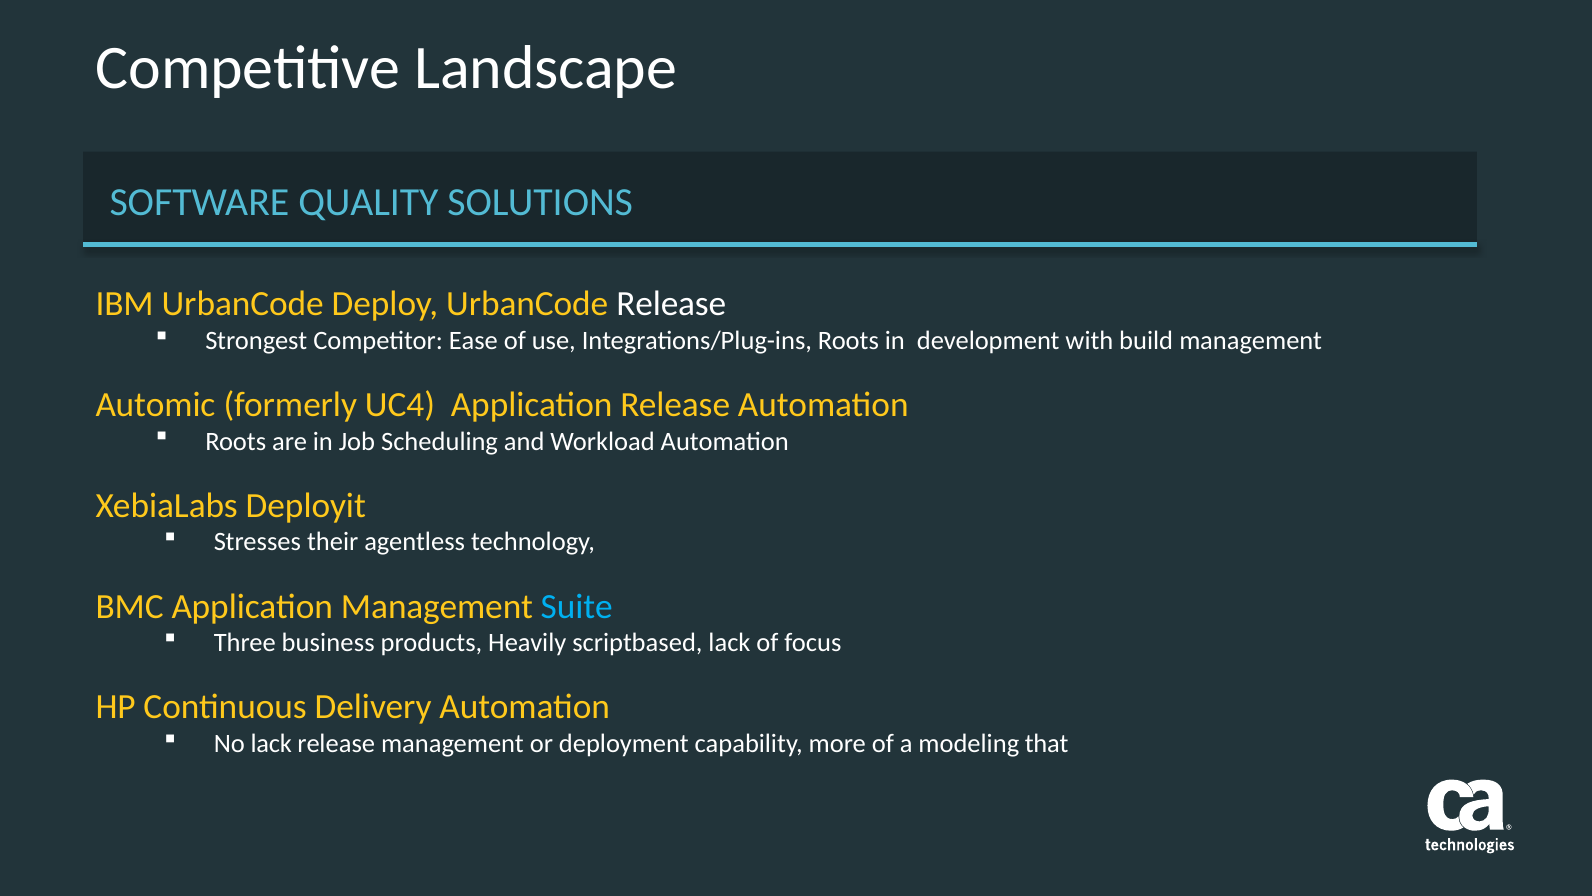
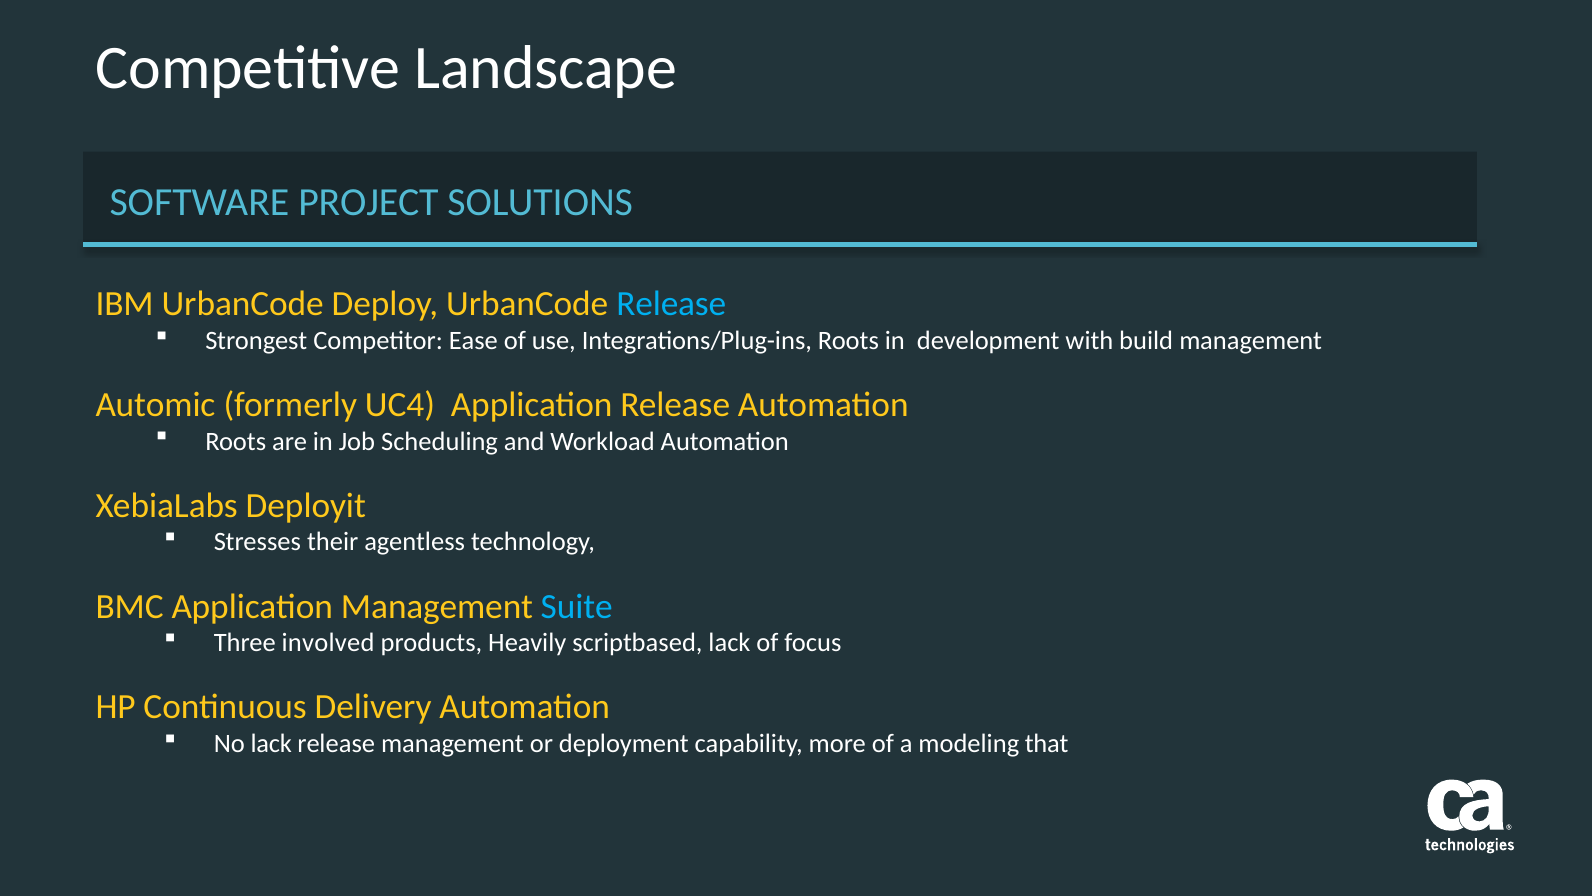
QUALITY: QUALITY -> PROJECT
Release at (671, 304) colour: white -> light blue
business: business -> involved
